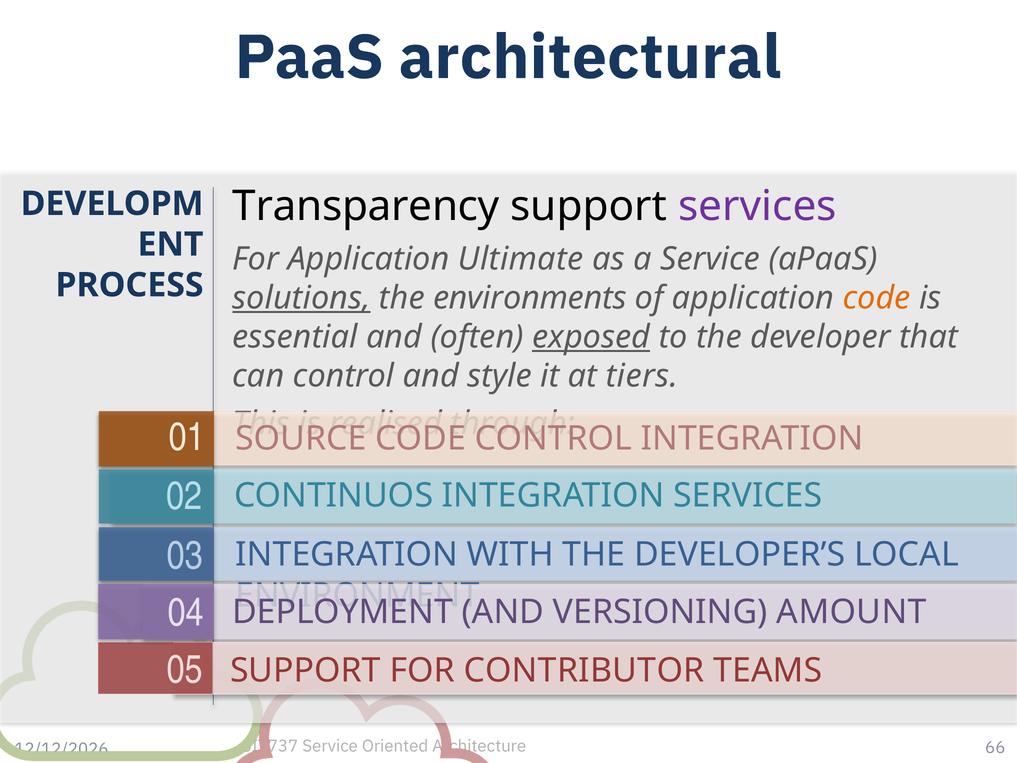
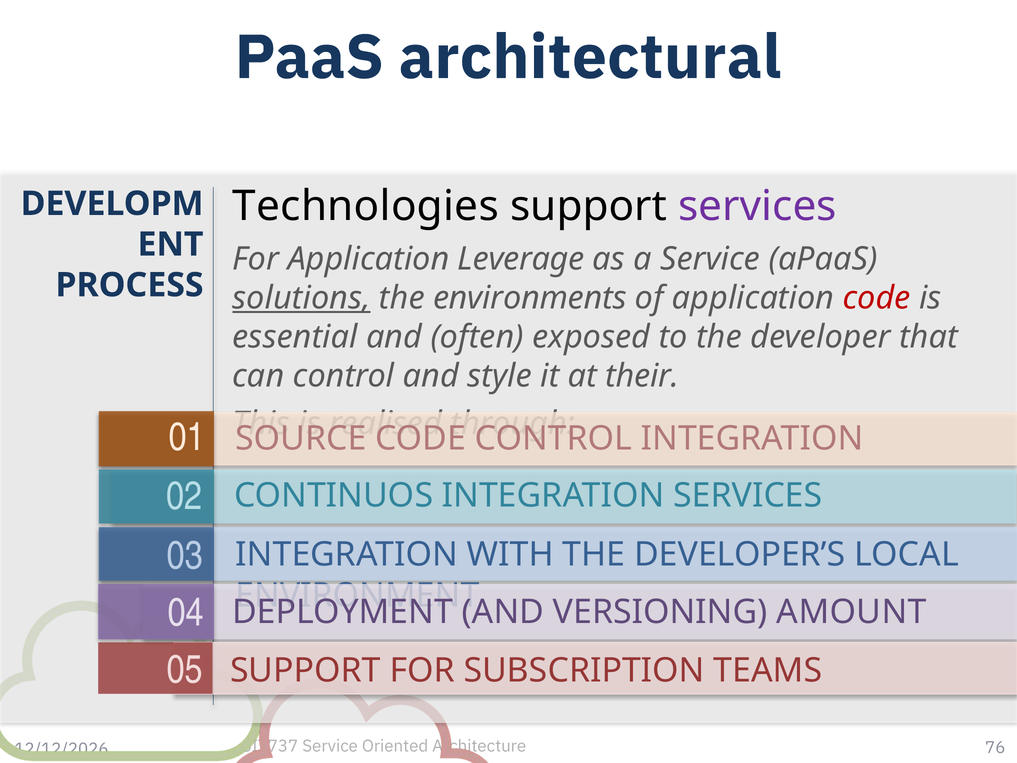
Transparency: Transparency -> Technologies
Ultimate: Ultimate -> Leverage
code at (877, 298) colour: orange -> red
exposed underline: present -> none
tiers: tiers -> their
CONTRIBUTOR: CONTRIBUTOR -> SUBSCRIPTION
66: 66 -> 76
